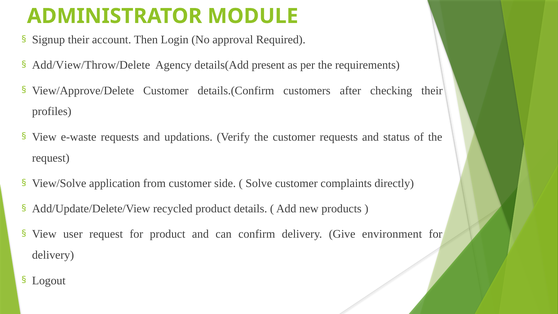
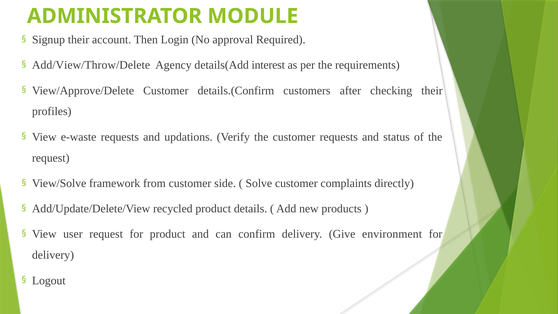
present: present -> interest
application: application -> framework
